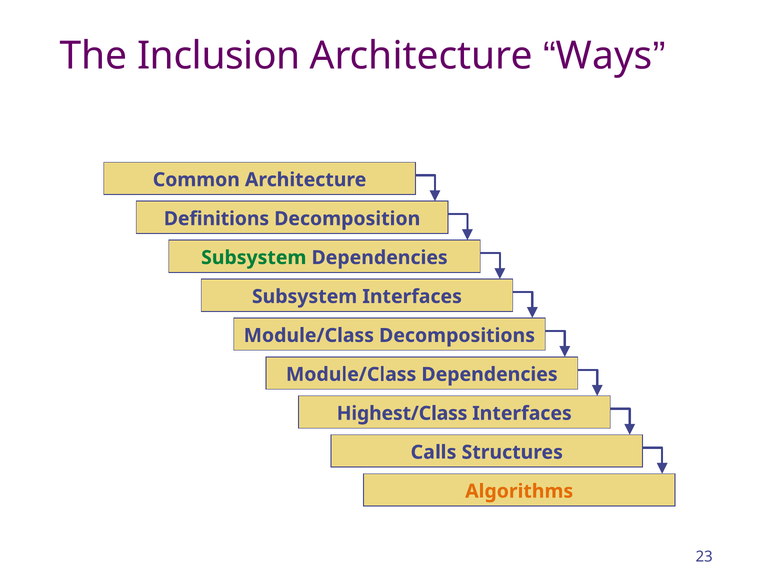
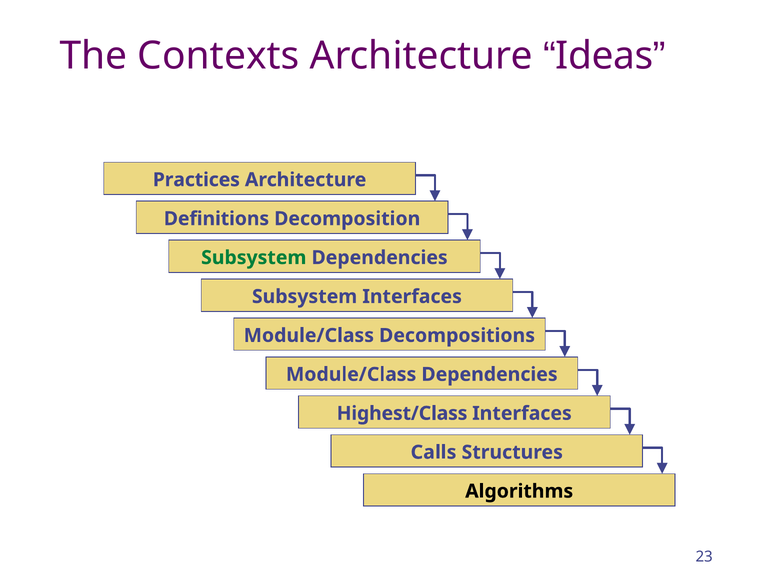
Inclusion: Inclusion -> Contexts
Ways: Ways -> Ideas
Common: Common -> Practices
Algorithms colour: orange -> black
